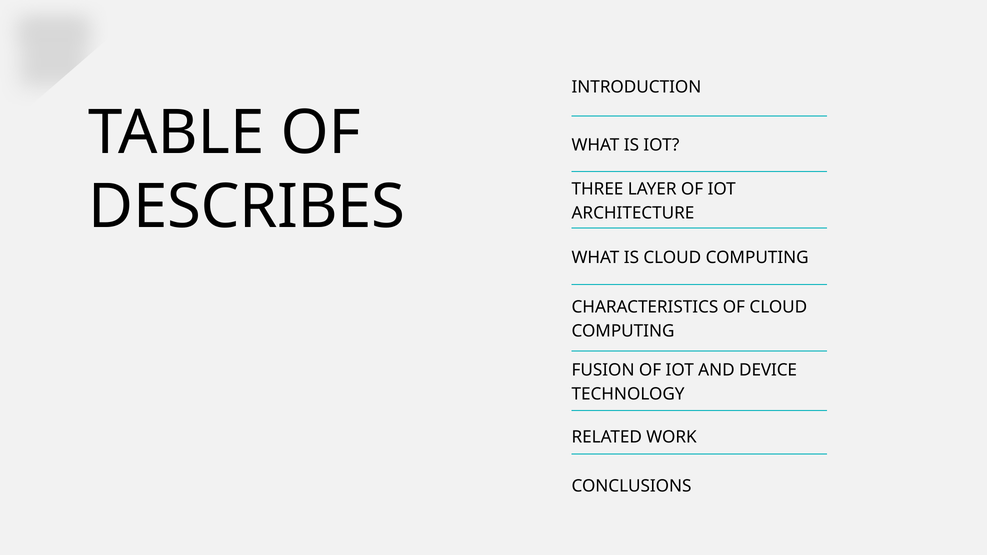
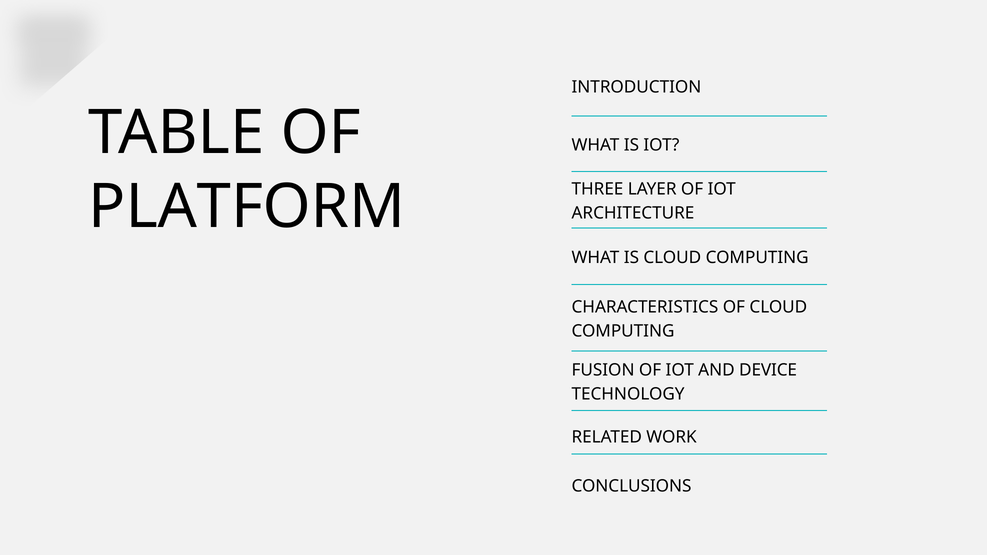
DESCRIBES: DESCRIBES -> PLATFORM
